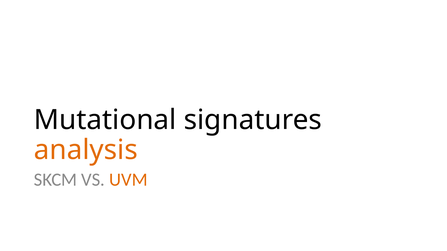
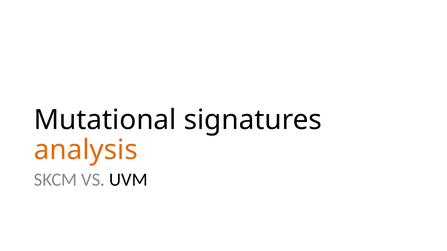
UVM colour: orange -> black
